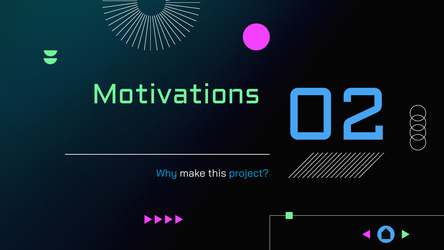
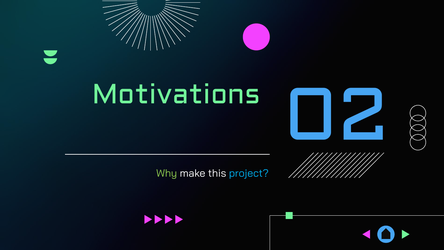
Why colour: light blue -> light green
